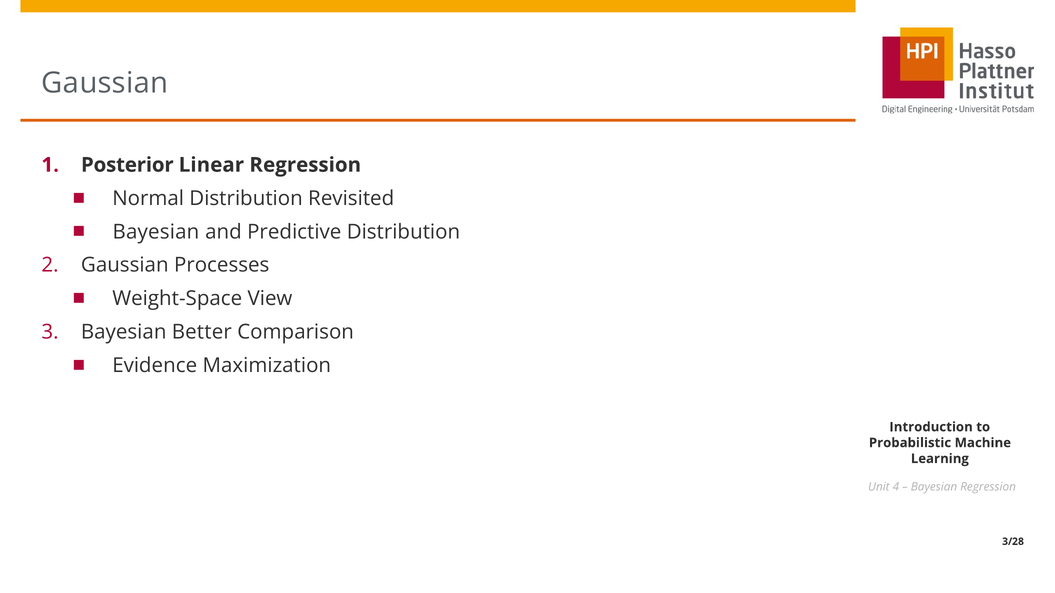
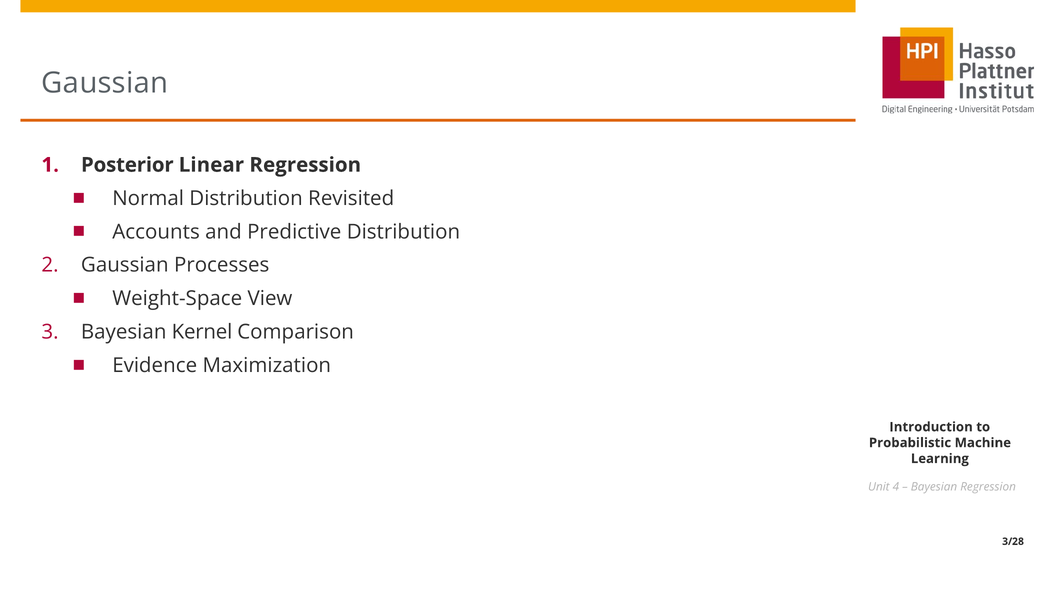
Bayesian at (156, 232): Bayesian -> Accounts
Better: Better -> Kernel
